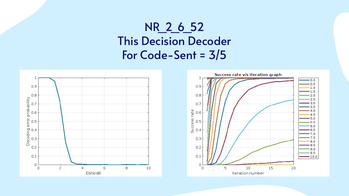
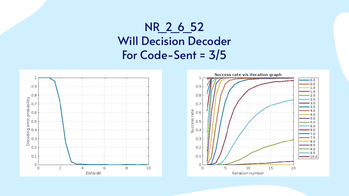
This: This -> Will
